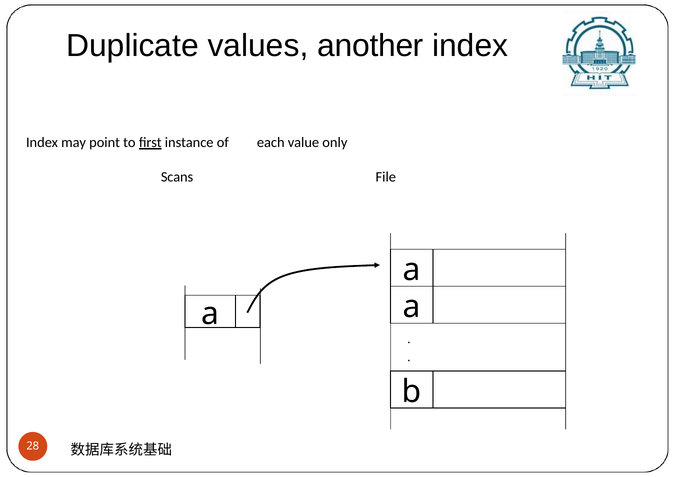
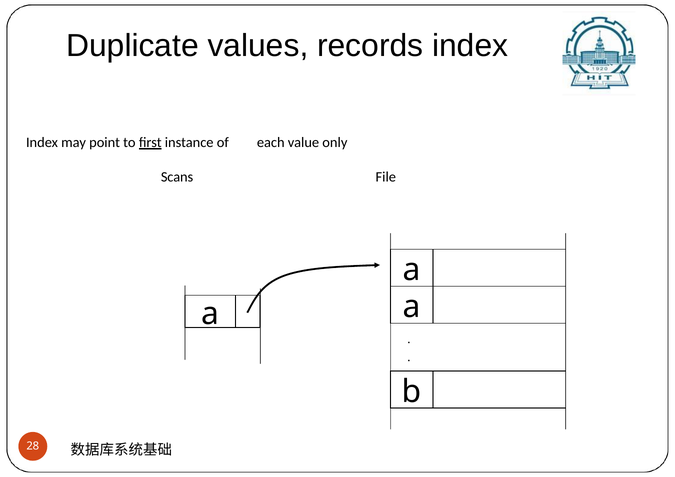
another: another -> records
